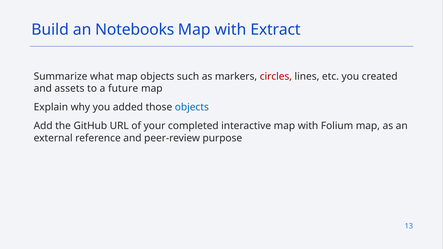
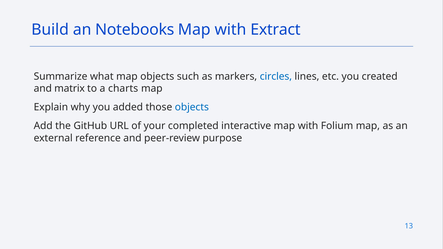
circles colour: red -> blue
assets: assets -> matrix
future: future -> charts
